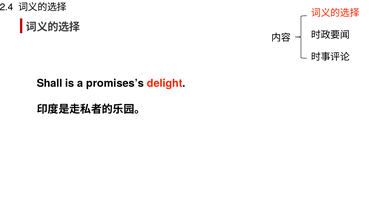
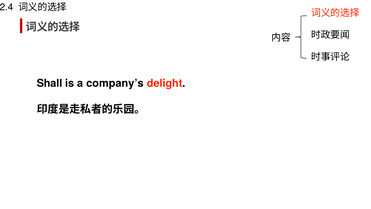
promises’s: promises’s -> company’s
